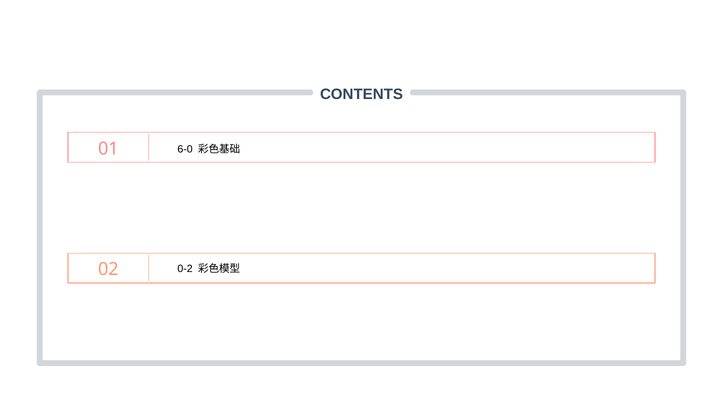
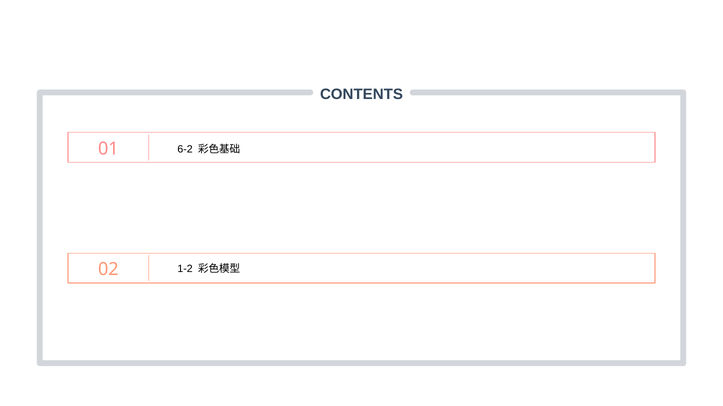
6-0: 6-0 -> 6-2
0-2: 0-2 -> 1-2
